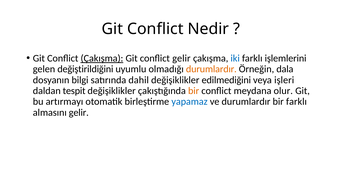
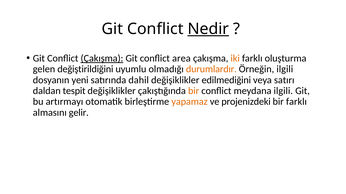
Nedir underline: none -> present
conflict gelir: gelir -> area
iki colour: blue -> orange
işlemlerini: işlemlerini -> oluşturma
Örneğin dala: dala -> ilgili
bilgi: bilgi -> yeni
işleri: işleri -> satırı
meydana olur: olur -> ilgili
yapamaz colour: blue -> orange
ve durumlardır: durumlardır -> projenizdeki
